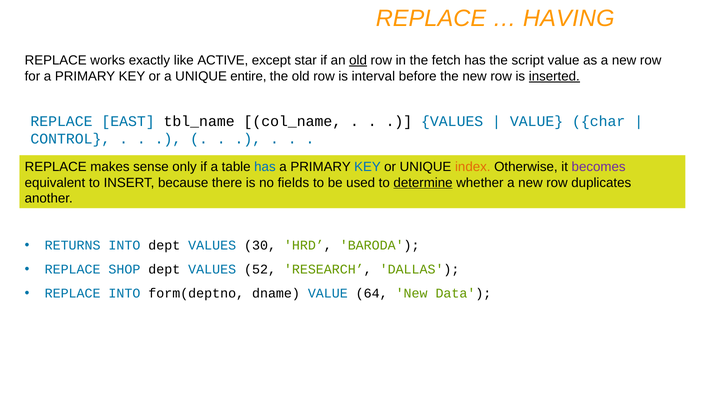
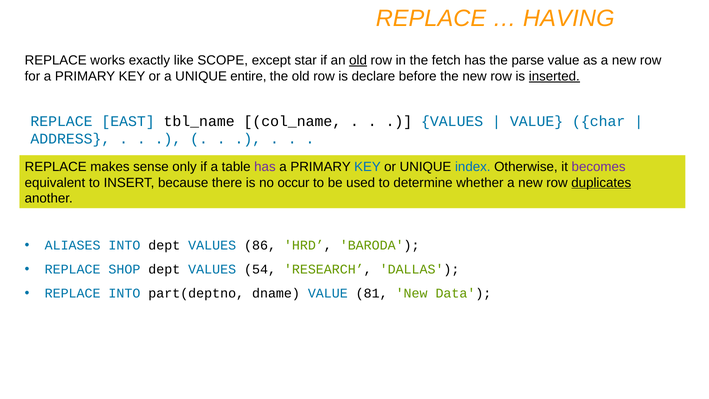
ACTIVE: ACTIVE -> SCOPE
script: script -> parse
interval: interval -> declare
CONTROL: CONTROL -> ADDRESS
has at (265, 167) colour: blue -> purple
index colour: orange -> blue
fields: fields -> occur
determine underline: present -> none
duplicates underline: none -> present
RETURNS: RETURNS -> ALIASES
30: 30 -> 86
52: 52 -> 54
form(deptno: form(deptno -> part(deptno
64: 64 -> 81
